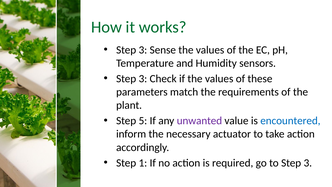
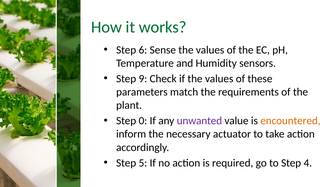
3 at (143, 50): 3 -> 6
3 at (143, 79): 3 -> 9
5: 5 -> 0
encountered colour: blue -> orange
1: 1 -> 5
to Step 3: 3 -> 4
